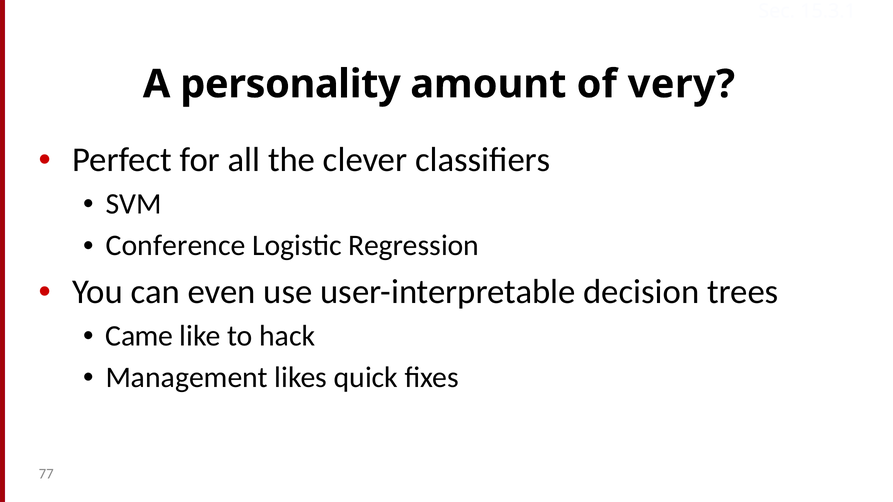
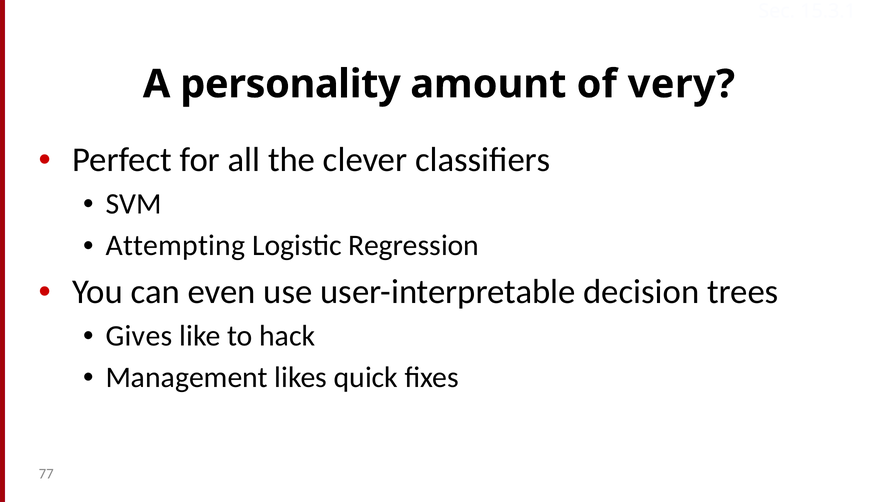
Conference: Conference -> Attempting
Came: Came -> Gives
